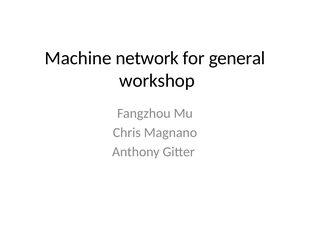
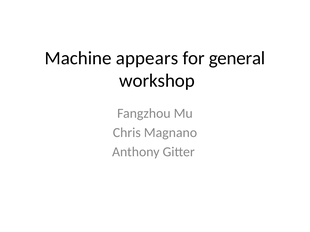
network: network -> appears
